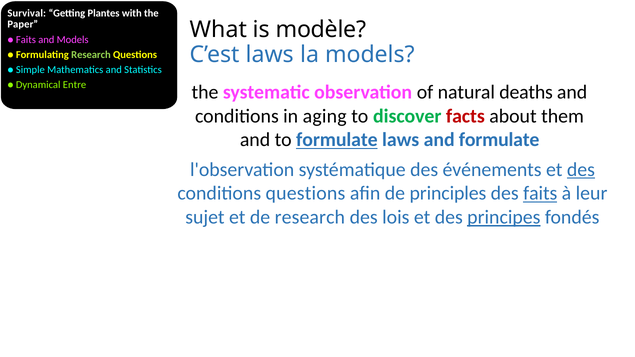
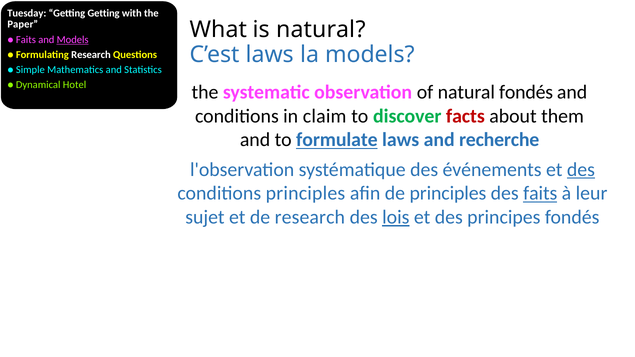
Survival: Survival -> Tuesday
Getting Plantes: Plantes -> Getting
is modèle: modèle -> natural
Models at (73, 40) underline: none -> present
Research at (91, 55) colour: light green -> white
Entre: Entre -> Hotel
natural deaths: deaths -> fondés
aging: aging -> claim
and formulate: formulate -> recherche
conditions questions: questions -> principles
lois underline: none -> present
principes underline: present -> none
